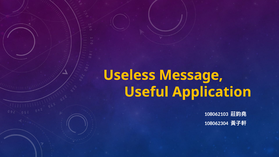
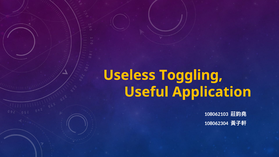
Message: Message -> Toggling
